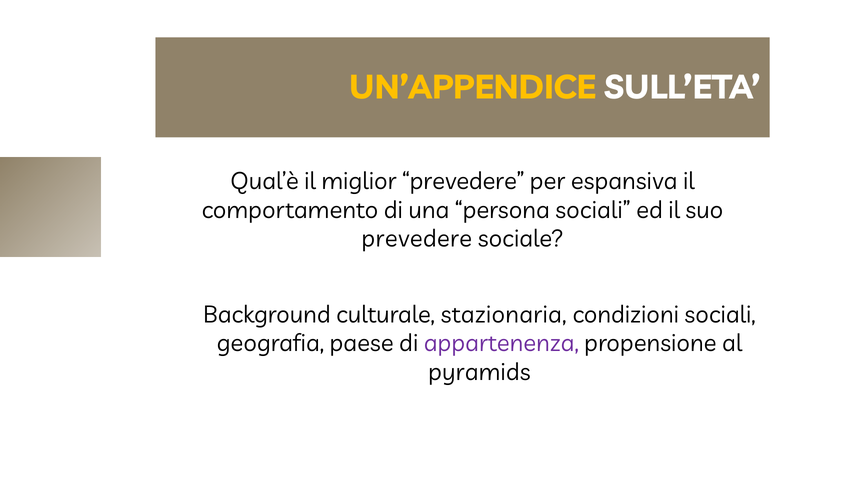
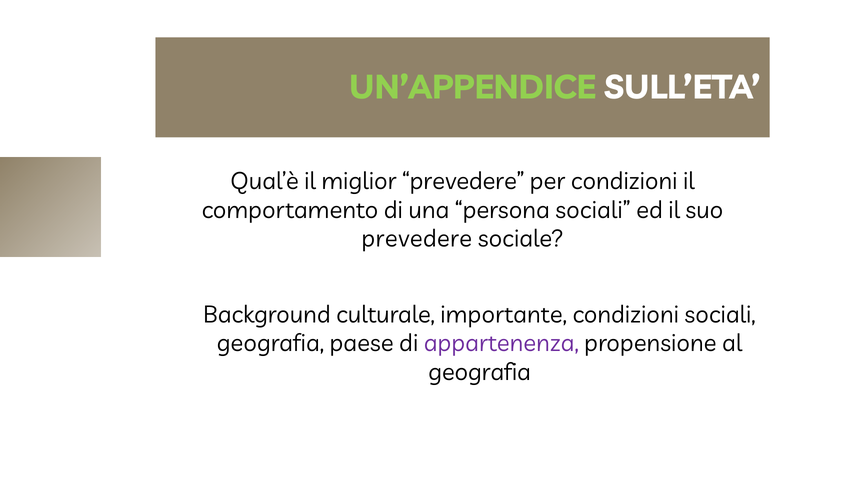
UN’APPENDICE colour: yellow -> light green
per espansiva: espansiva -> condizioni
stazionaria: stazionaria -> importante
pyramids at (479, 372): pyramids -> geografia
